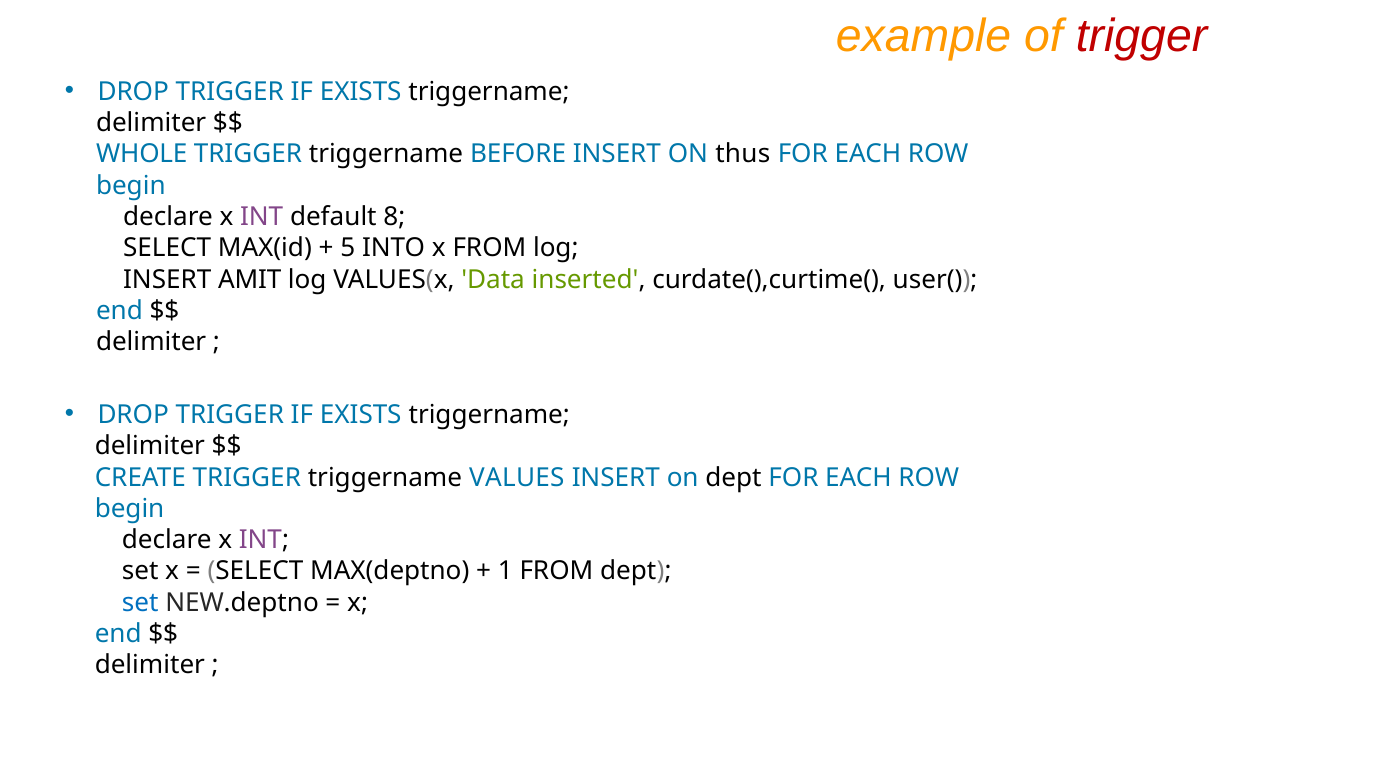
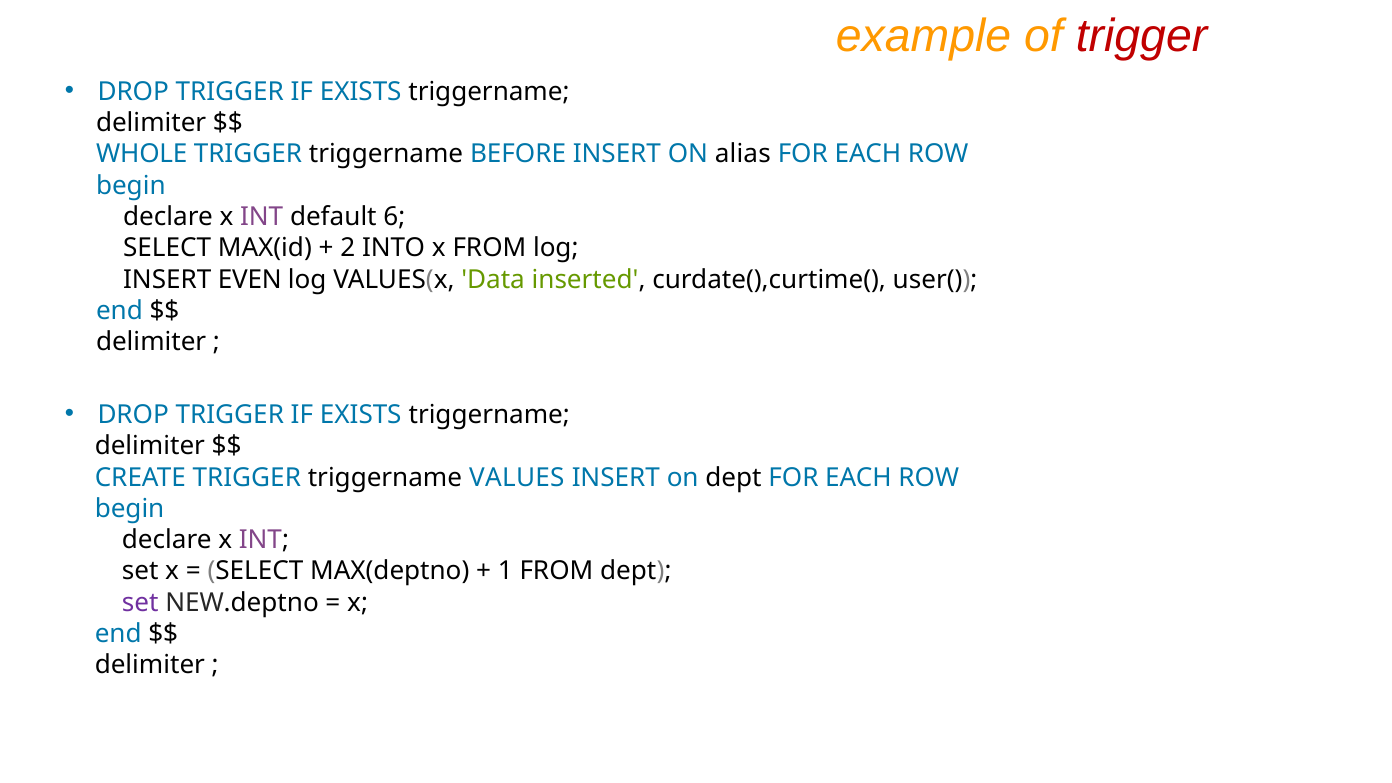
thus: thus -> alias
8: 8 -> 6
5: 5 -> 2
AMIT: AMIT -> EVEN
set at (140, 603) colour: blue -> purple
